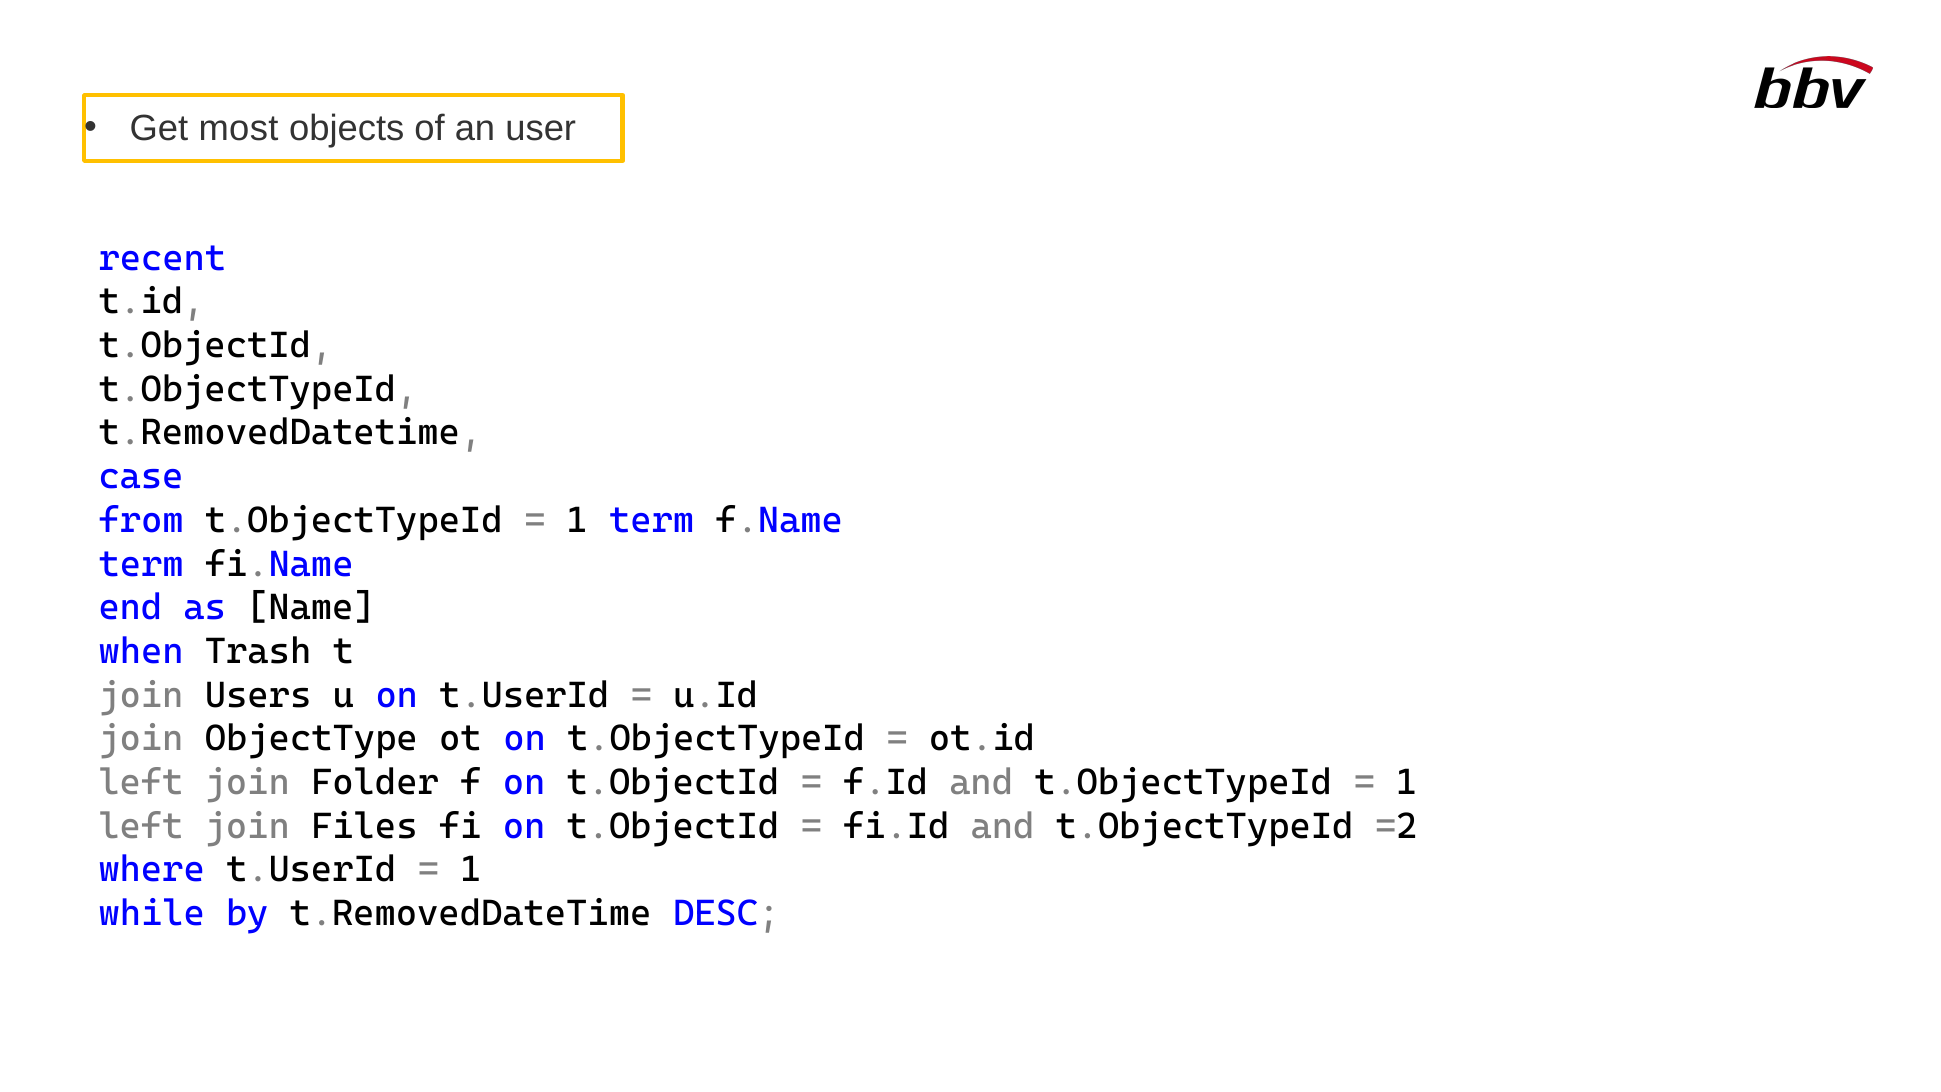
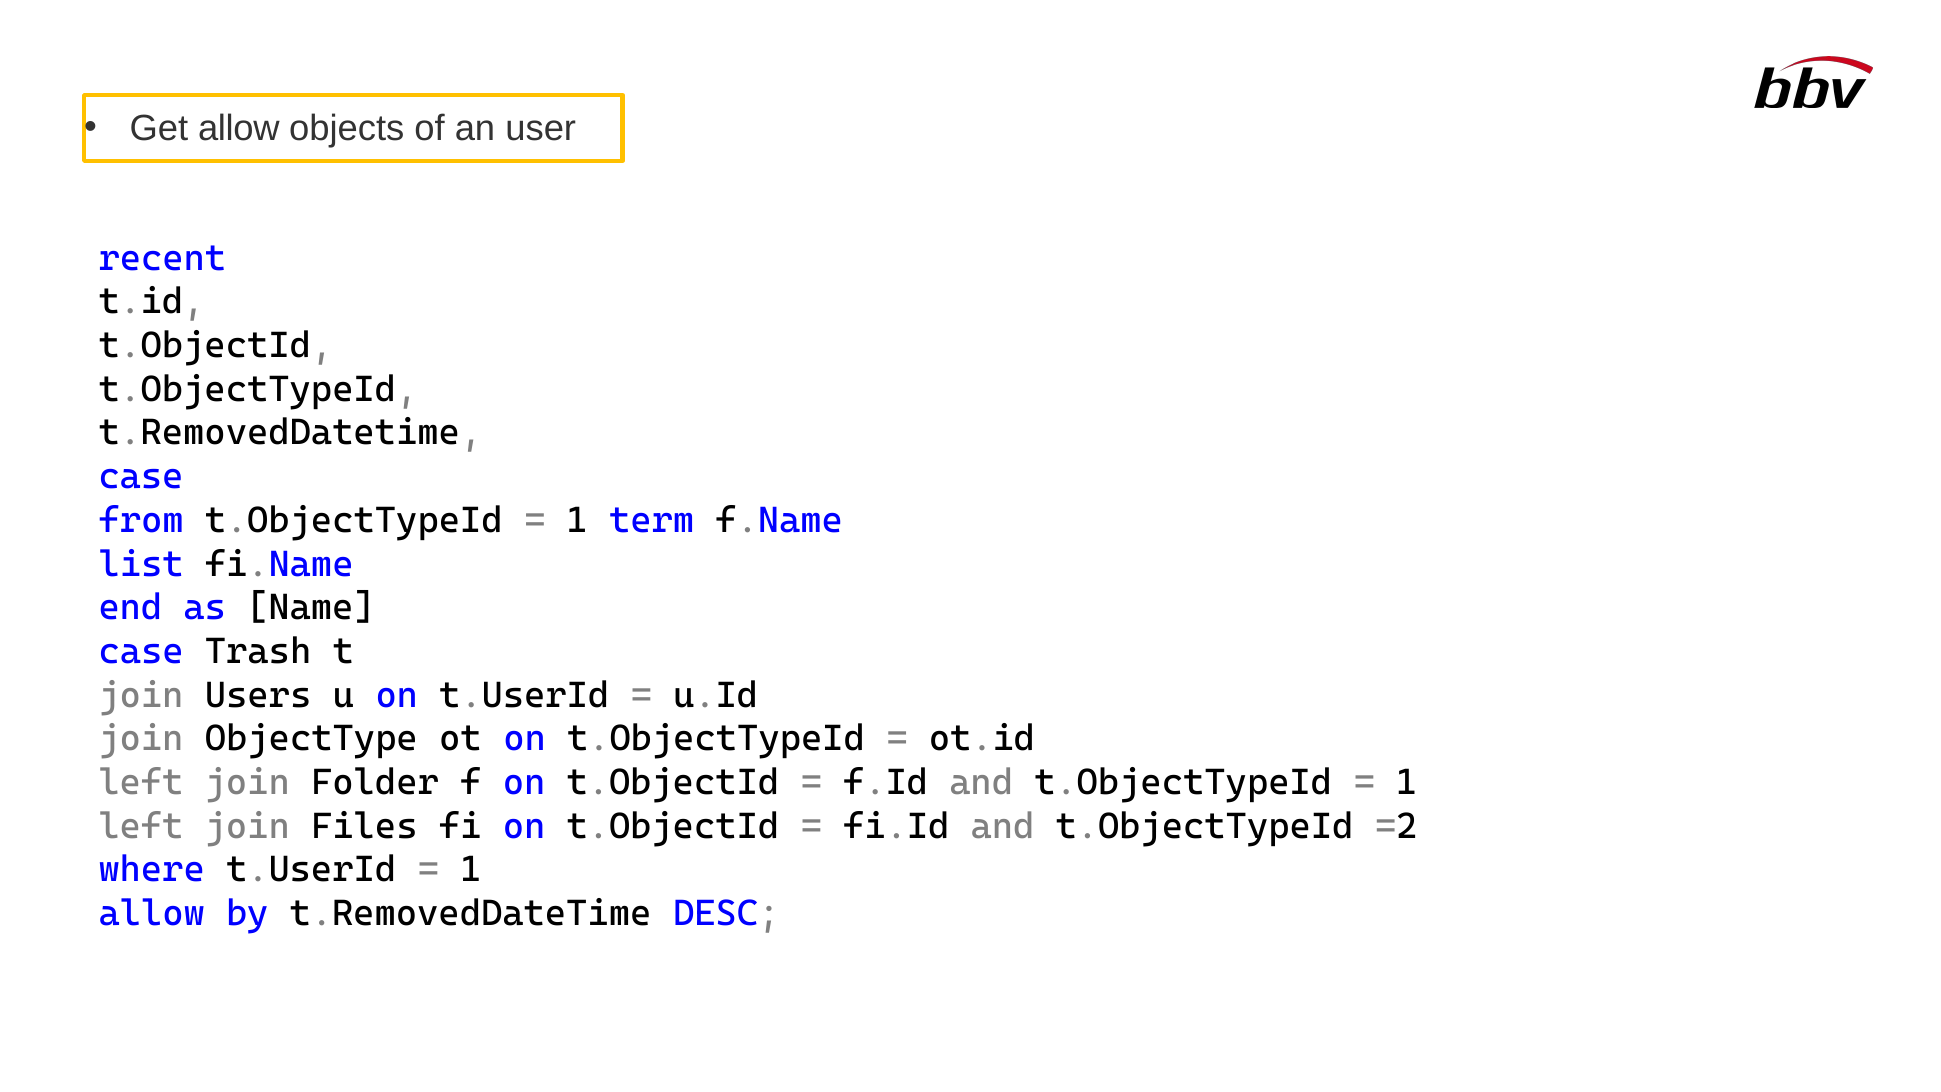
Get most: most -> allow
term at (141, 564): term -> list
when at (141, 651): when -> case
while at (152, 913): while -> allow
